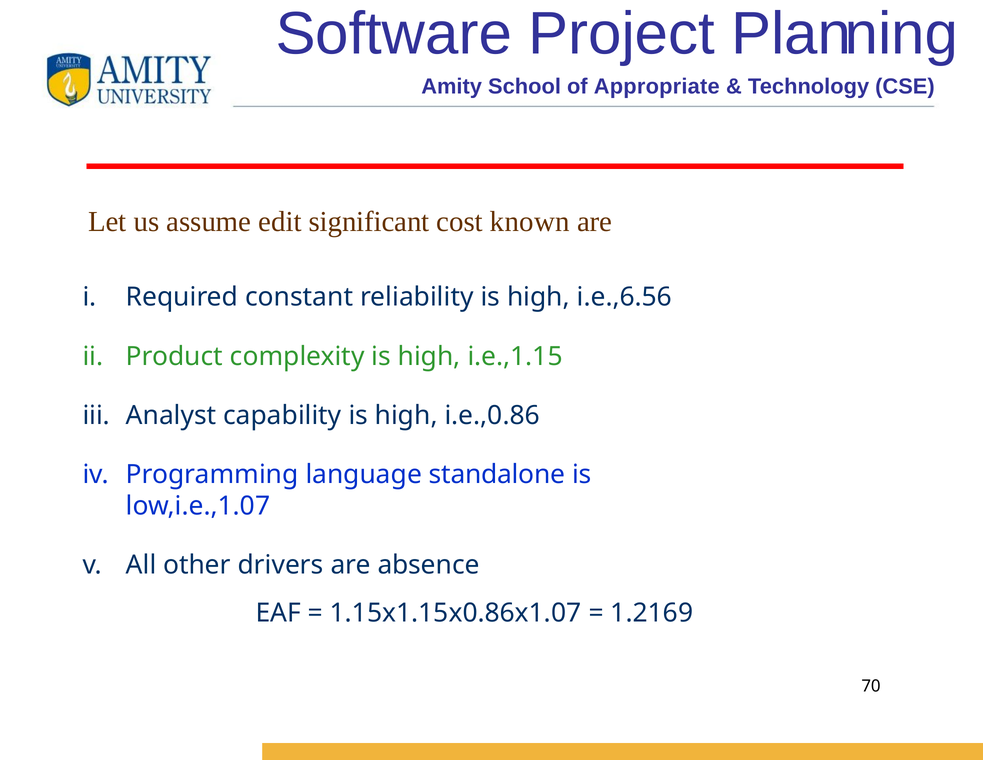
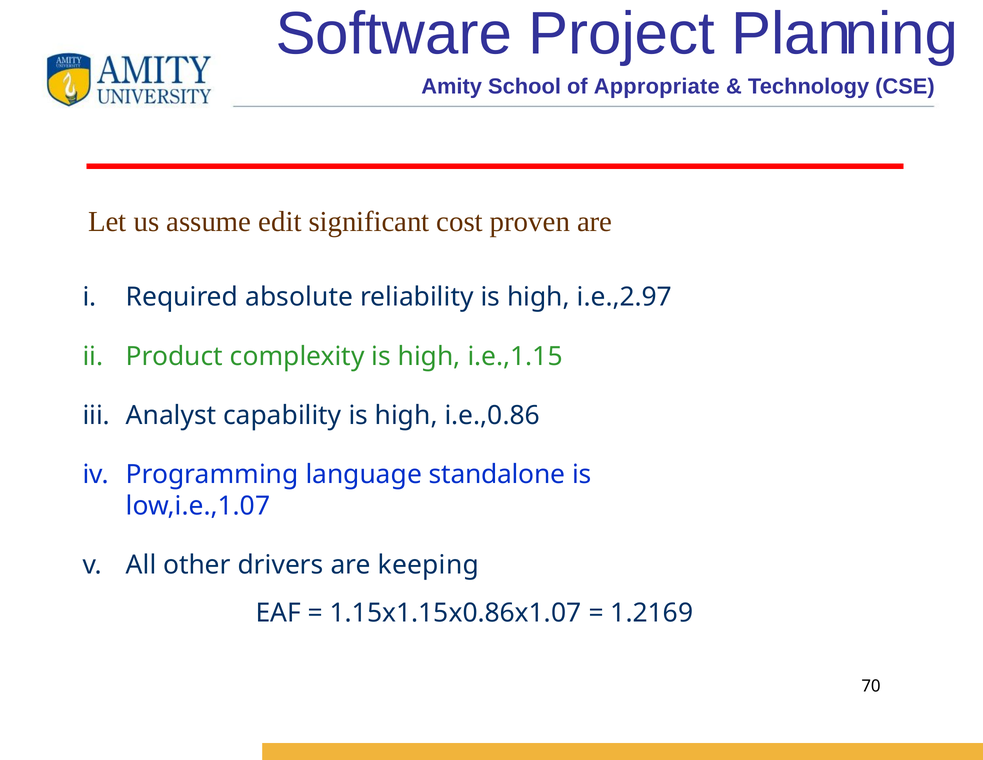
known: known -> proven
constant: constant -> absolute
i.e.,6.56: i.e.,6.56 -> i.e.,2.97
absence: absence -> keeping
